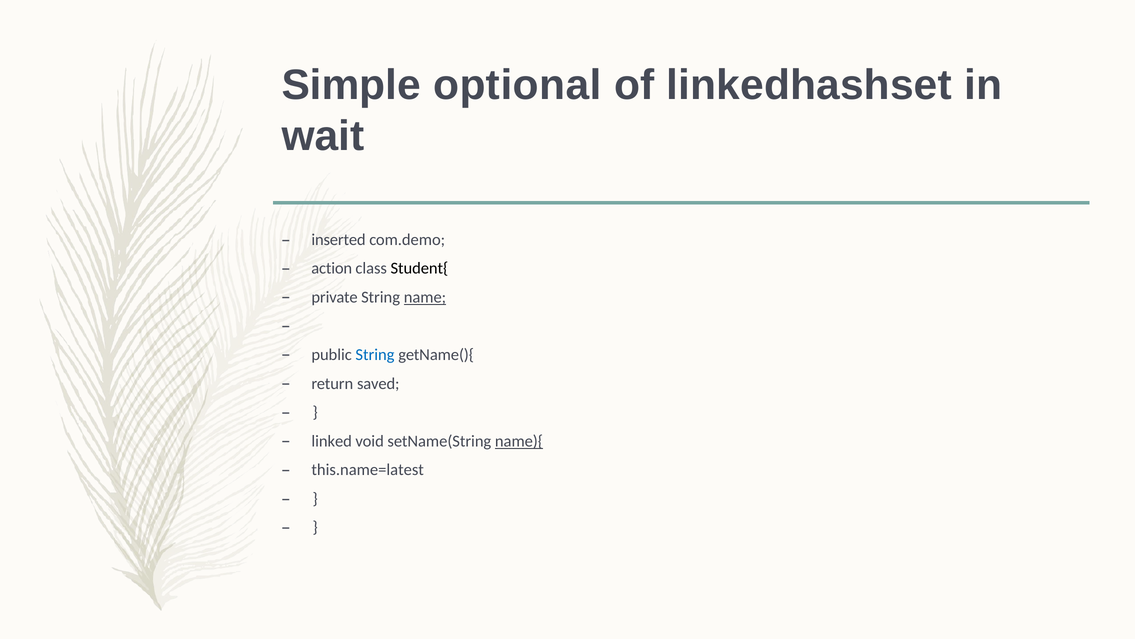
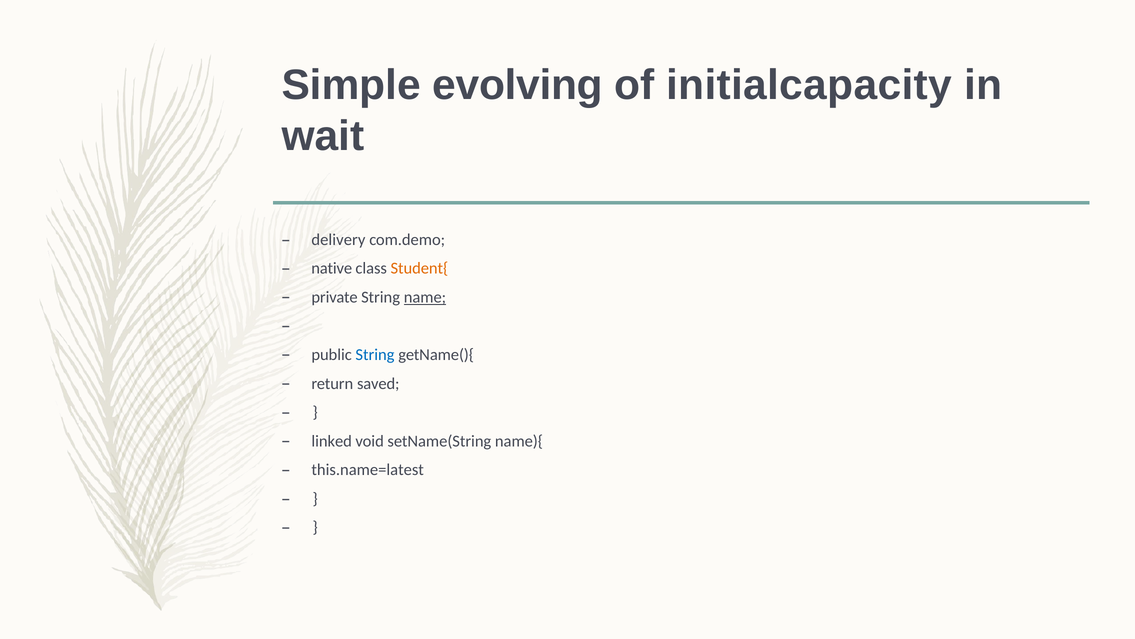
optional: optional -> evolving
linkedhashset: linkedhashset -> initialcapacity
inserted: inserted -> delivery
action: action -> native
Student{ colour: black -> orange
name){ underline: present -> none
